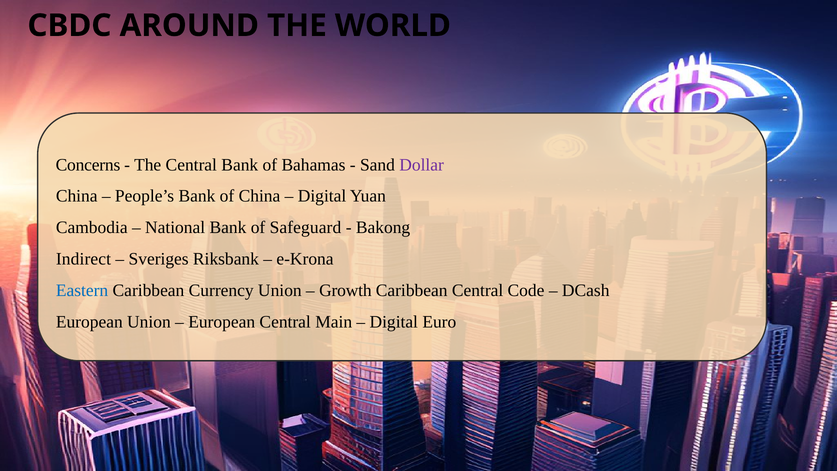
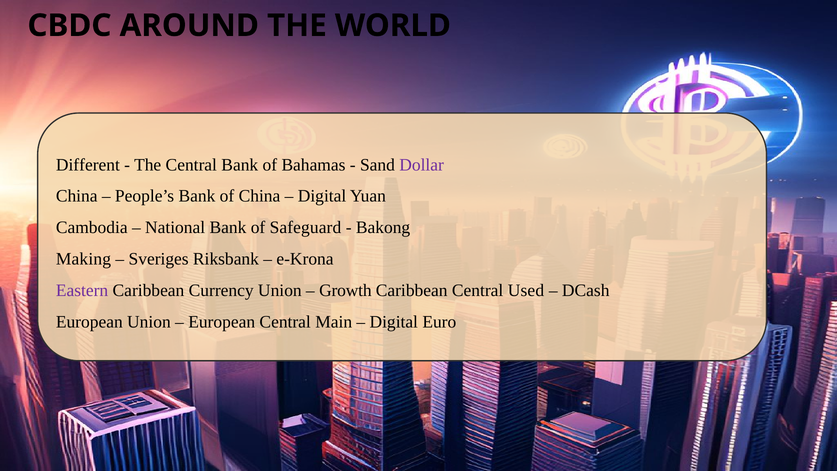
Concerns: Concerns -> Different
Indirect: Indirect -> Making
Eastern colour: blue -> purple
Code: Code -> Used
